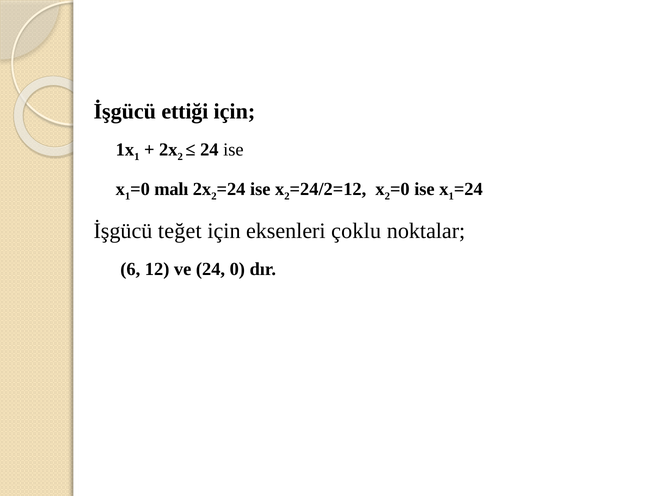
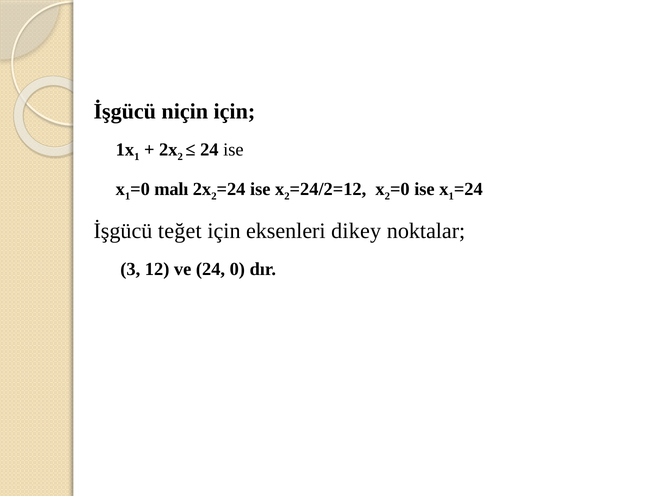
ettiği: ettiği -> niçin
çoklu: çoklu -> dikey
6: 6 -> 3
